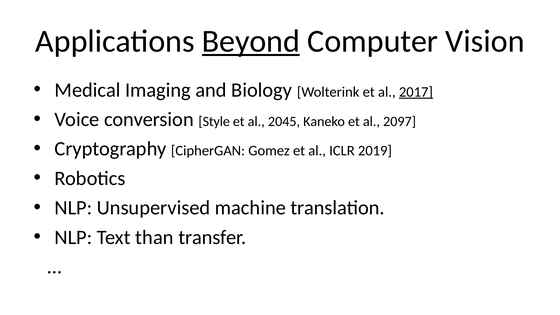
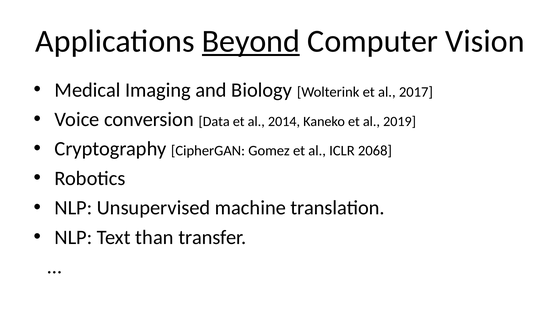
2017 underline: present -> none
Style: Style -> Data
2045: 2045 -> 2014
2097: 2097 -> 2019
2019: 2019 -> 2068
